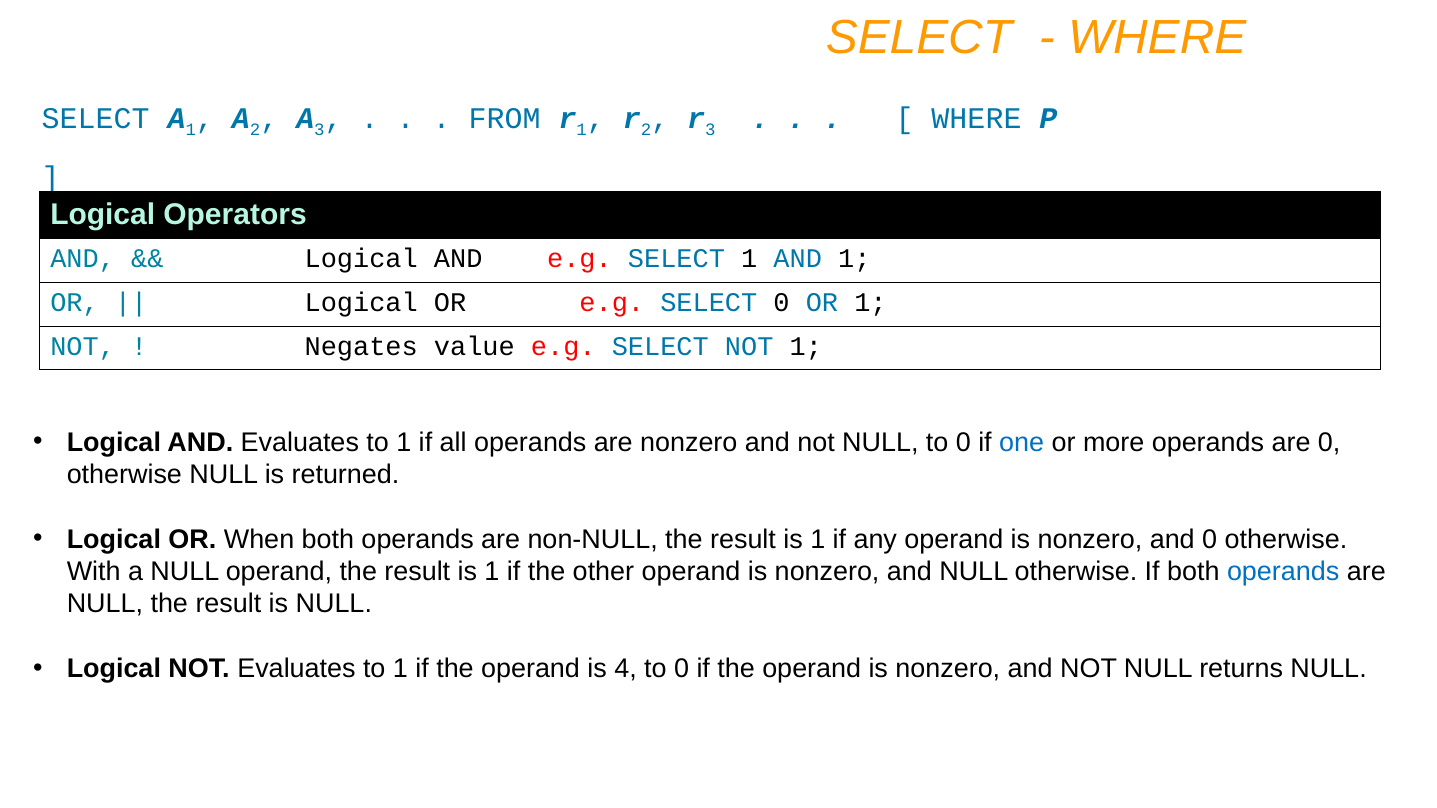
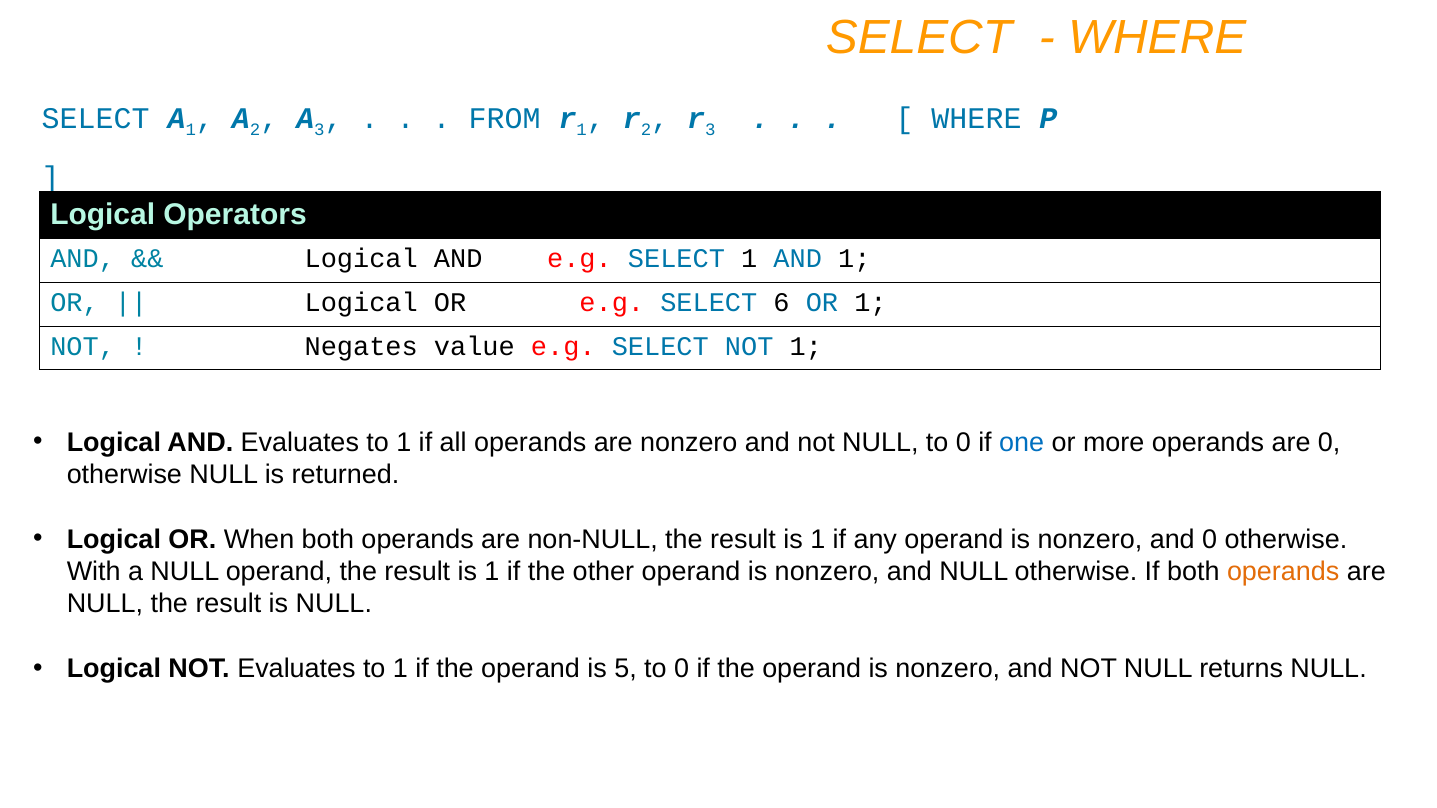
SELECT 0: 0 -> 6
operands at (1283, 572) colour: blue -> orange
4: 4 -> 5
